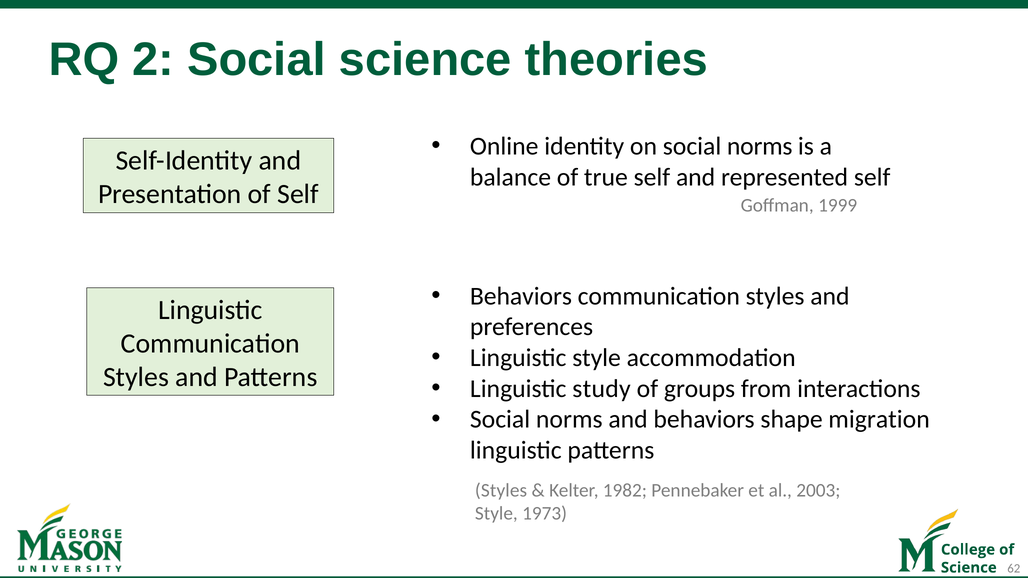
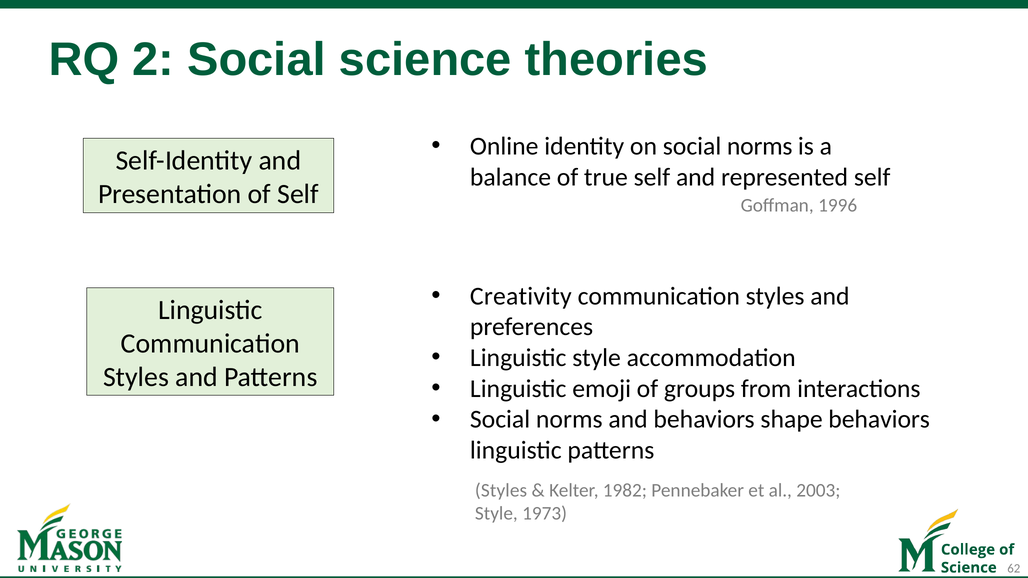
1999: 1999 -> 1996
Behaviors at (521, 296): Behaviors -> Creativity
study: study -> emoji
shape migration: migration -> behaviors
